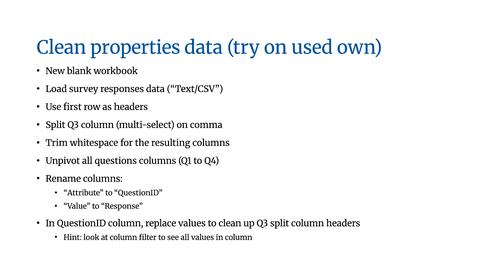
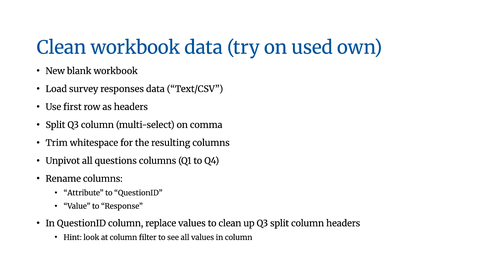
Clean properties: properties -> workbook
